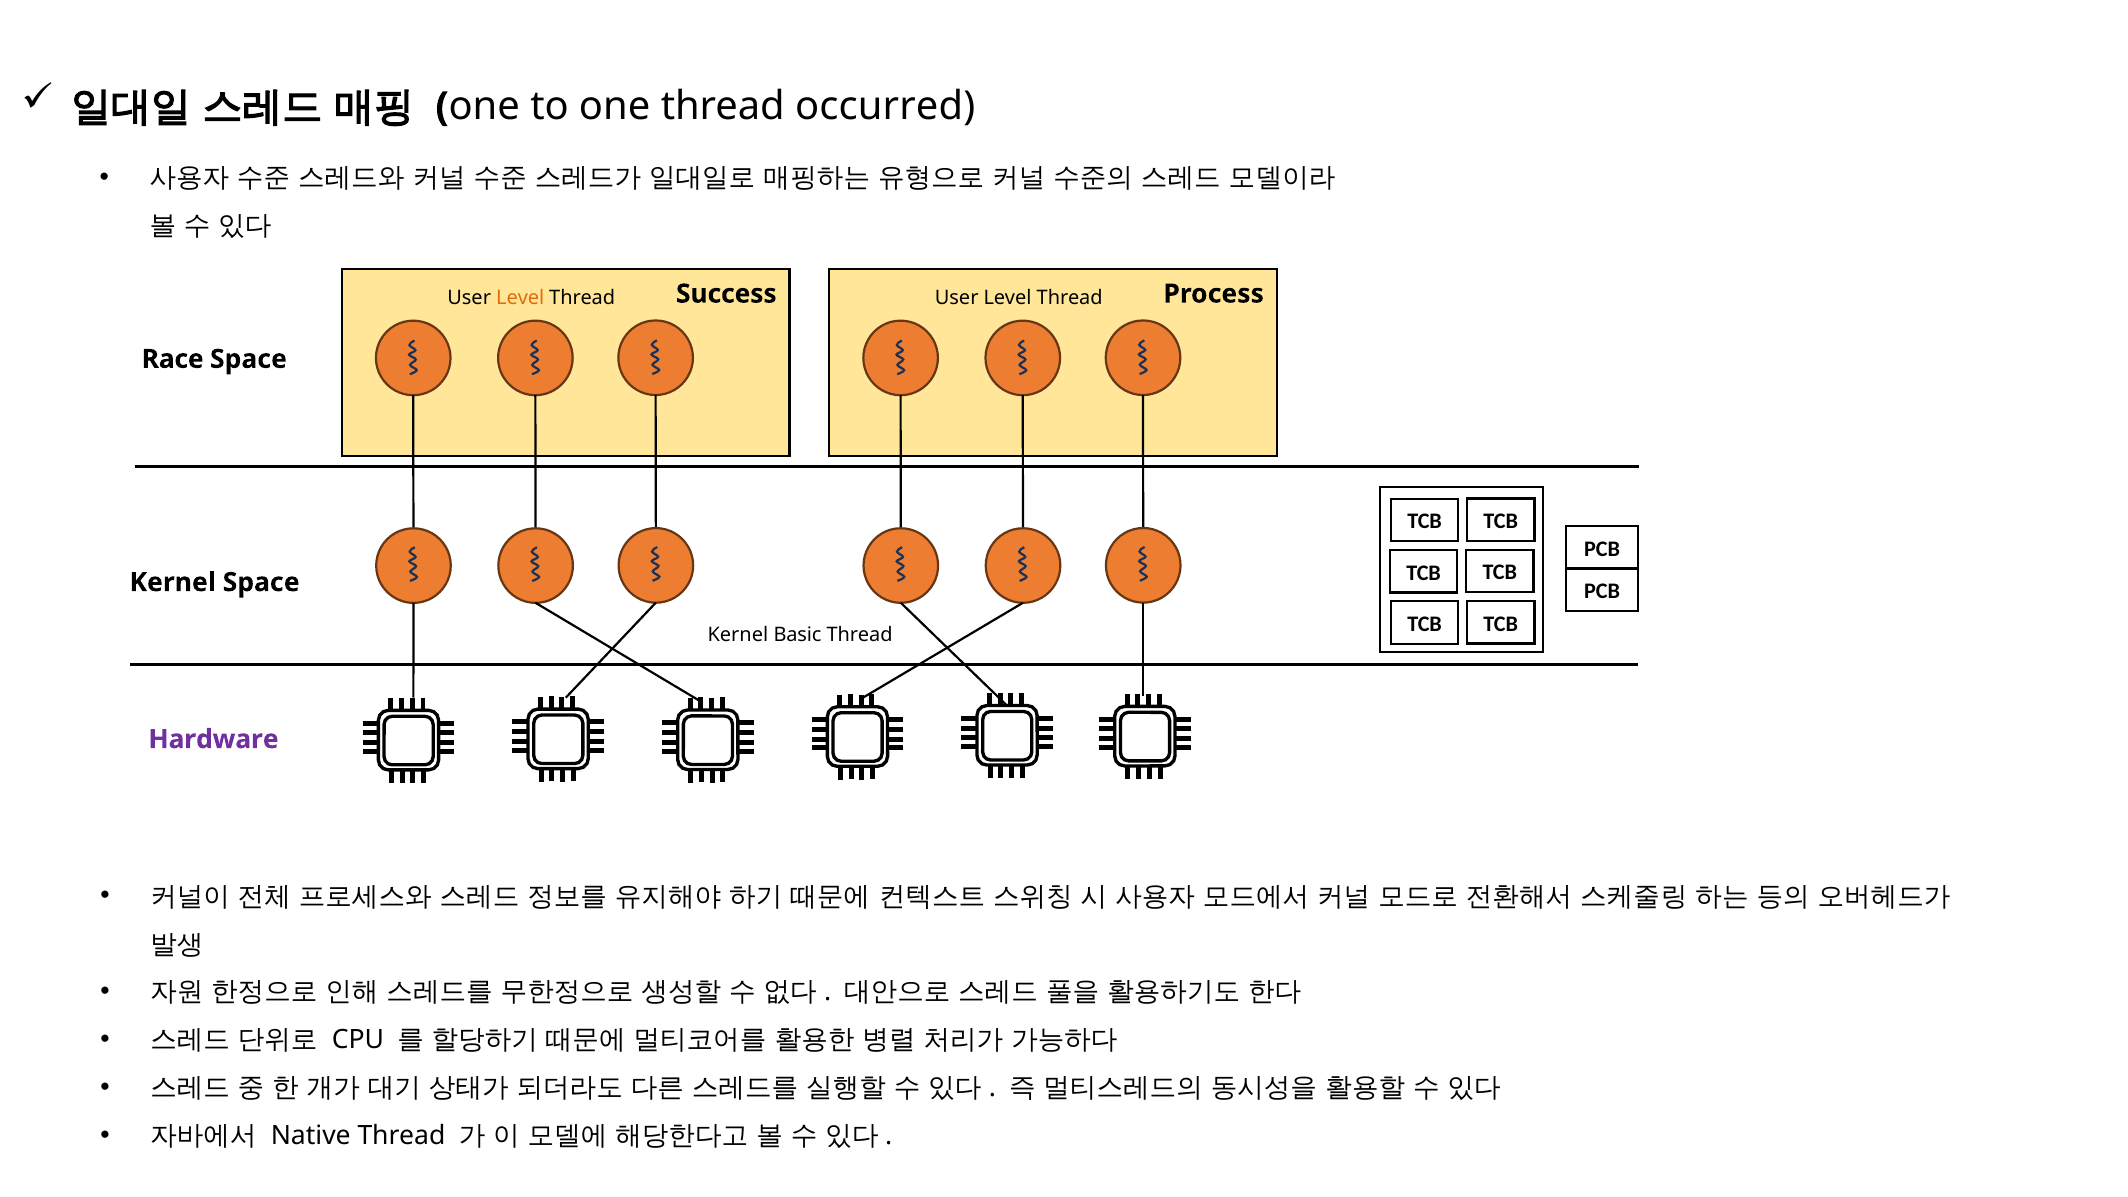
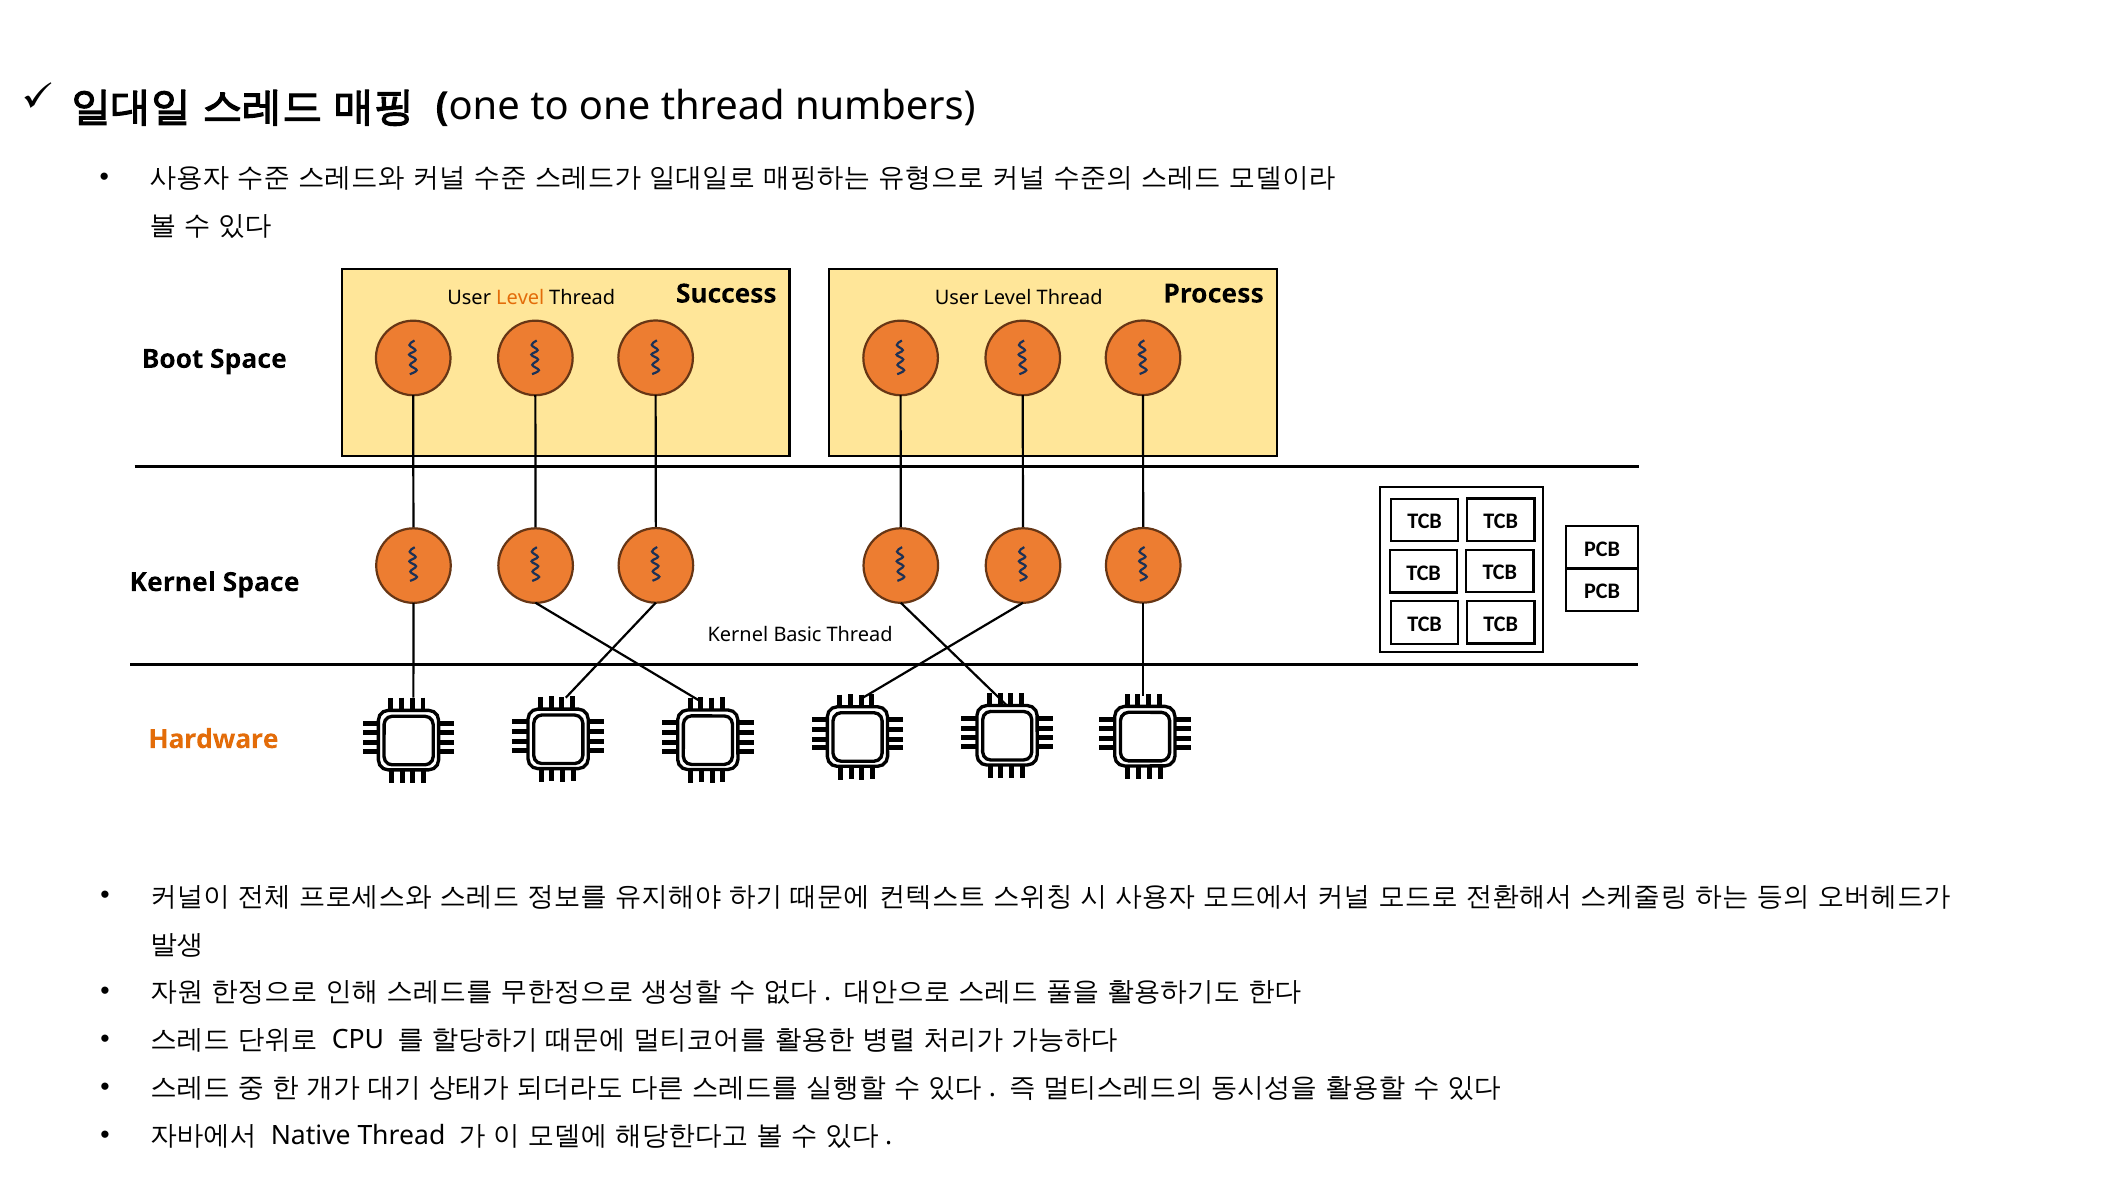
occurred: occurred -> numbers
Race: Race -> Boot
Hardware colour: purple -> orange
